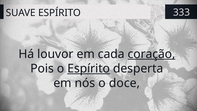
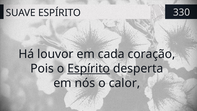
333: 333 -> 330
coração underline: present -> none
doce: doce -> calor
